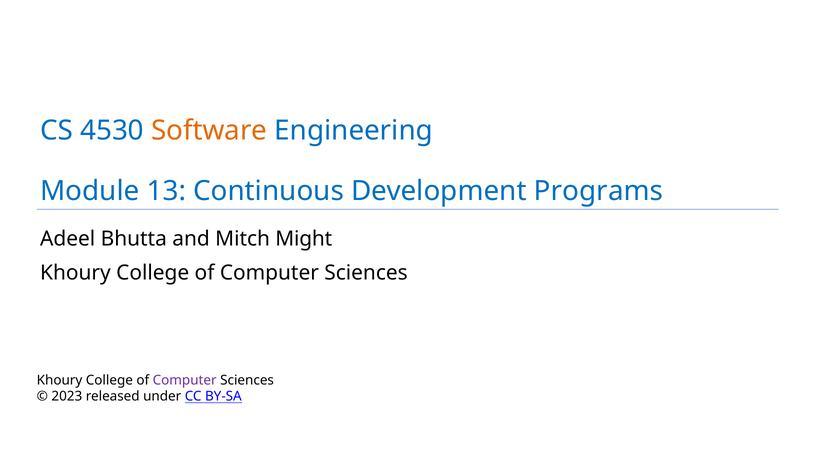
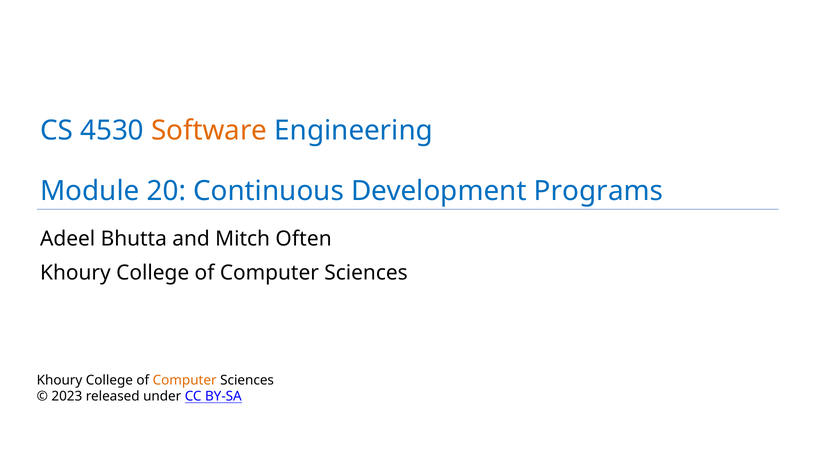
13: 13 -> 20
Might: Might -> Often
Computer at (185, 380) colour: purple -> orange
